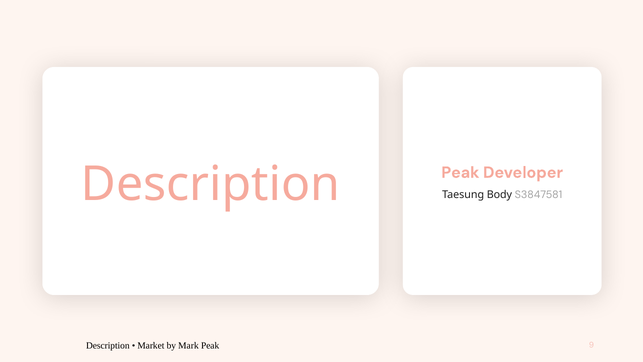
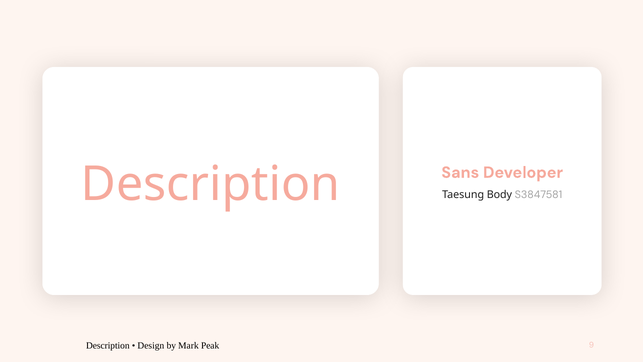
Description Peak: Peak -> Sans
Market: Market -> Design
